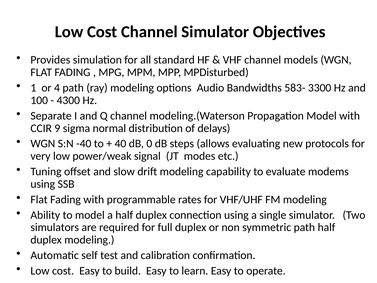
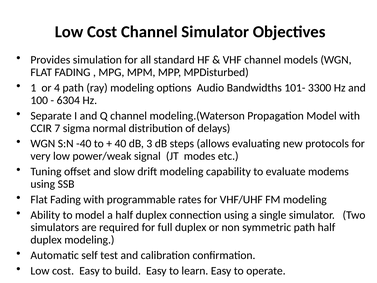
583-: 583- -> 101-
4300: 4300 -> 6304
9: 9 -> 7
0: 0 -> 3
